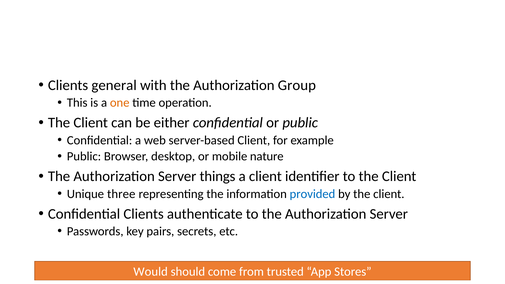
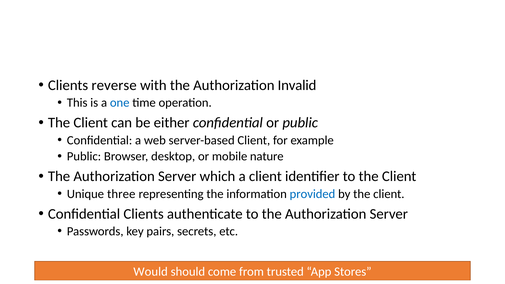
general: general -> reverse
Group: Group -> Invalid
one colour: orange -> blue
things: things -> which
